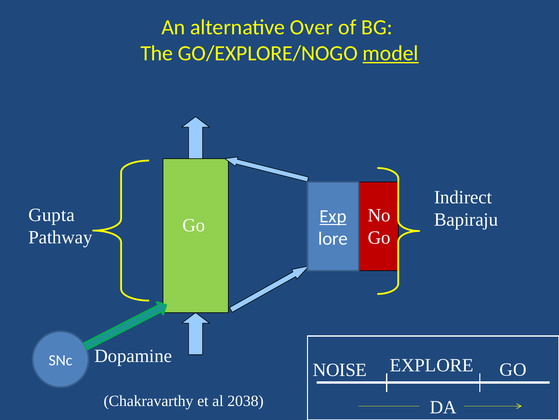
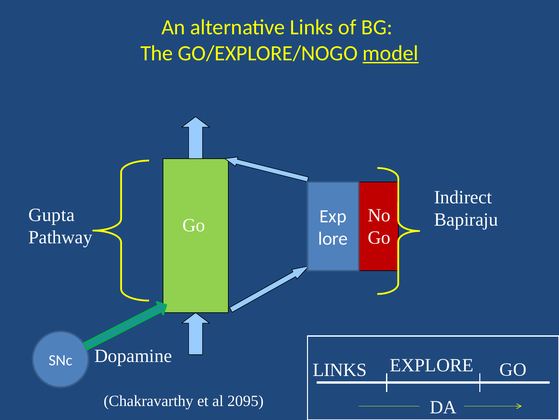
alternative Over: Over -> Links
Exp underline: present -> none
NOISE at (340, 369): NOISE -> LINKS
2038: 2038 -> 2095
